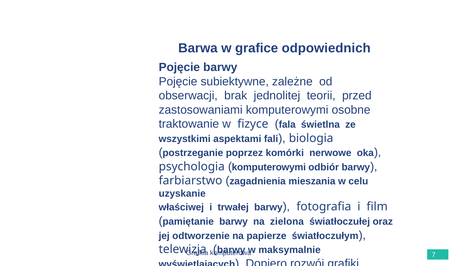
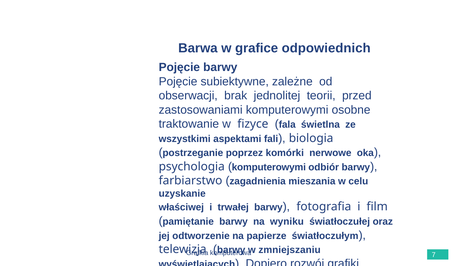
zielona: zielona -> wyniku
maksymalnie: maksymalnie -> zmniejszaniu
